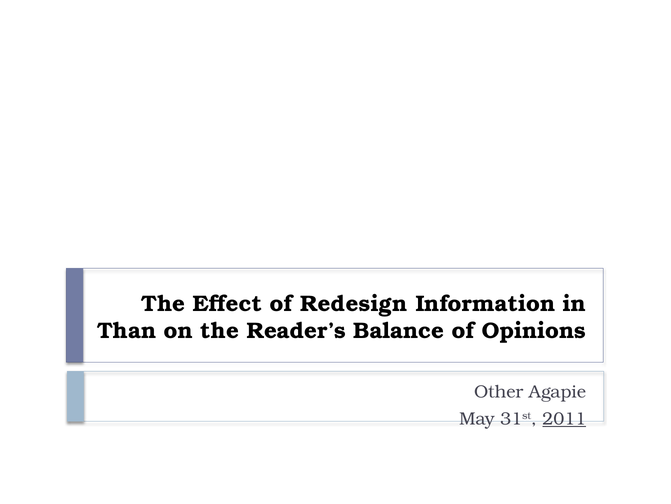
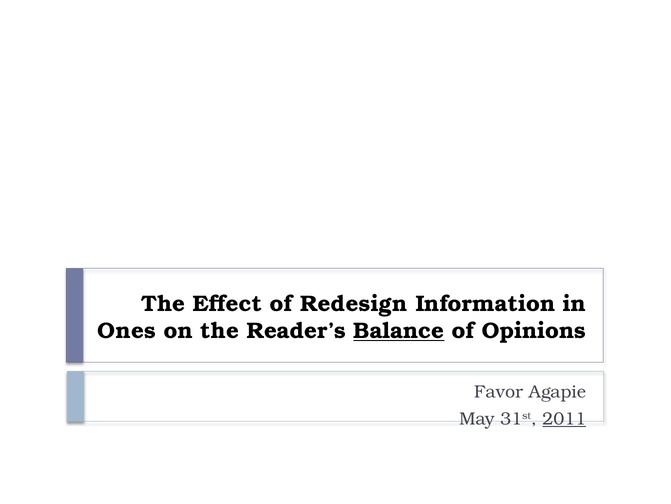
Than: Than -> Ones
Balance underline: none -> present
Other: Other -> Favor
